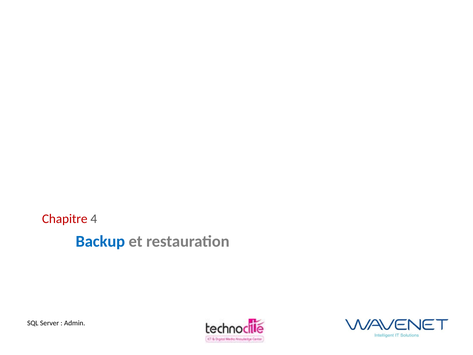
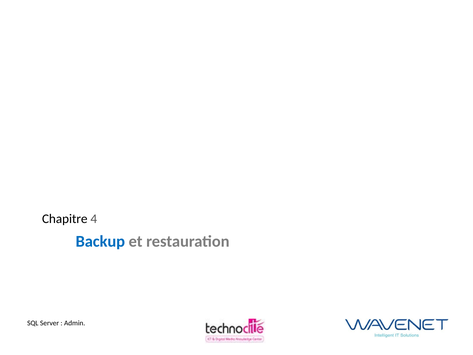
Chapitre colour: red -> black
